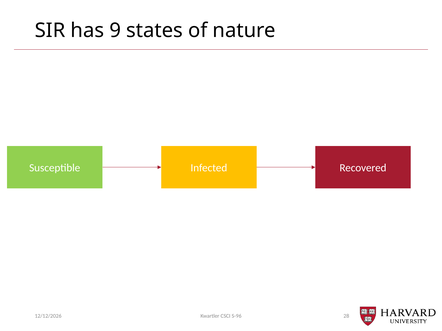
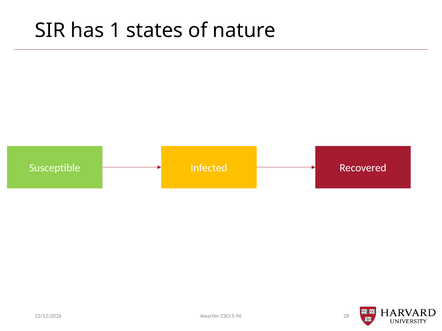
9: 9 -> 1
